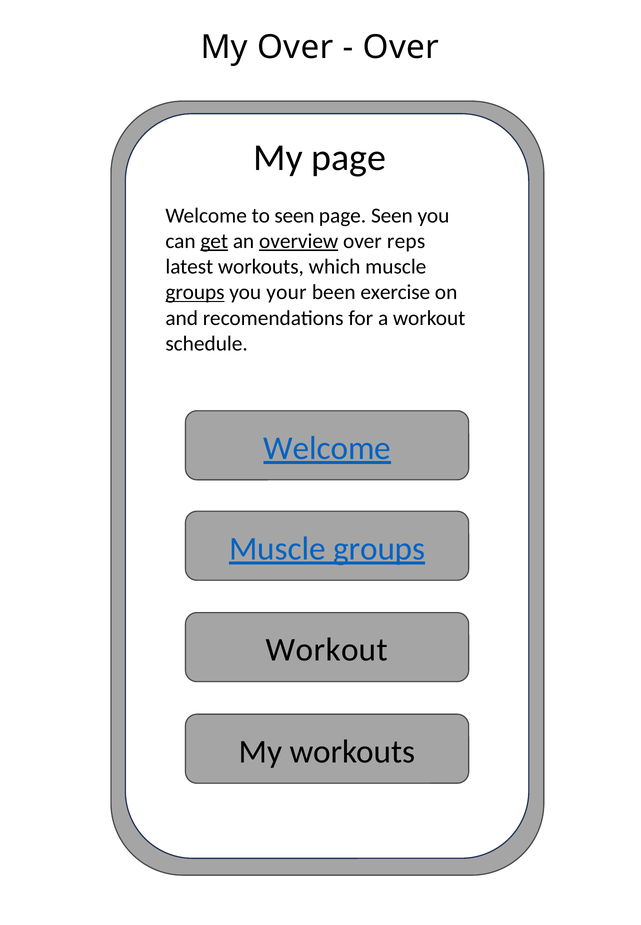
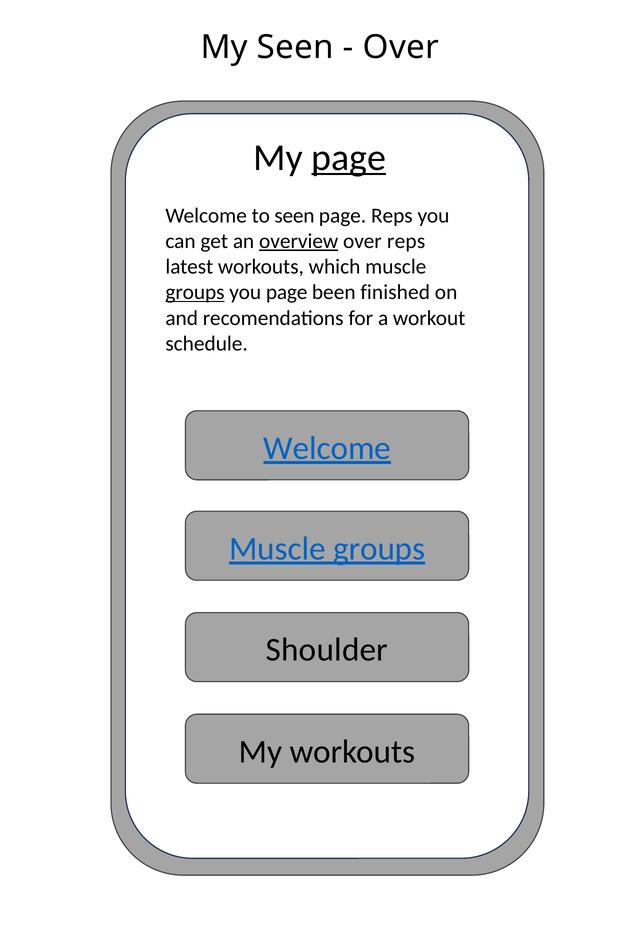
My Over: Over -> Seen
page at (349, 158) underline: none -> present
page Seen: Seen -> Reps
get underline: present -> none
you your: your -> page
exercise: exercise -> finished
Workout at (327, 651): Workout -> Shoulder
